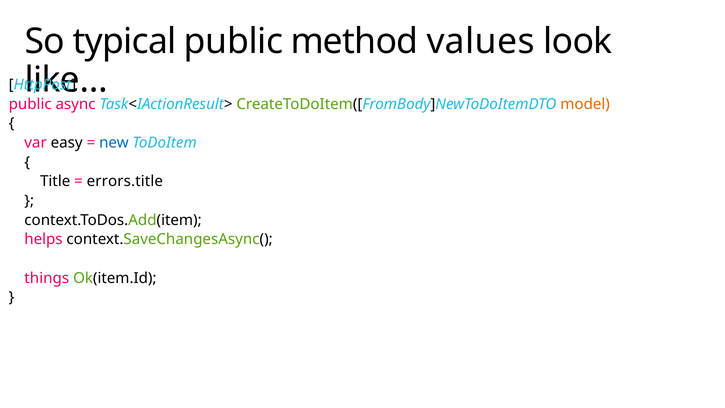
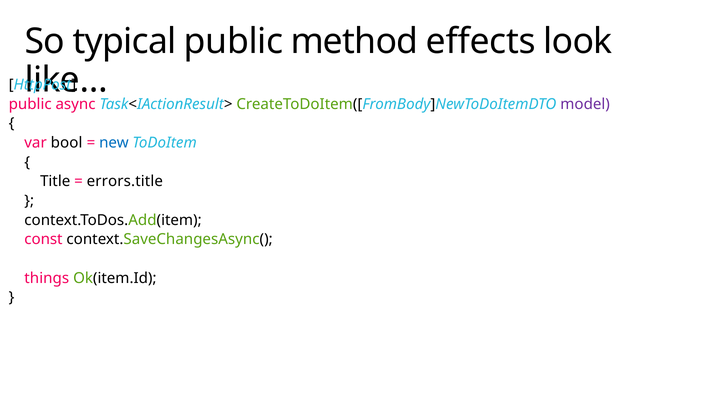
values: values -> effects
model colour: orange -> purple
easy: easy -> bool
helps: helps -> const
